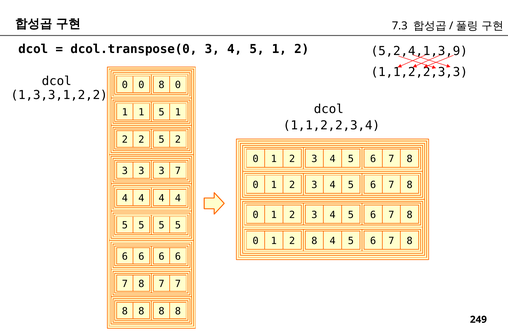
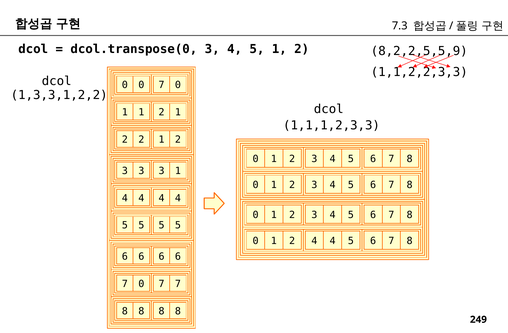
5,2,4,1,3,9: 5,2,4,1,3,9 -> 8,2,2,5,5,9
0 0 8: 8 -> 7
1 1 5: 5 -> 2
1,1,2,2,3,4: 1,1,2,2,3,4 -> 1,1,1,2,3,3
2 2 5: 5 -> 1
3 7: 7 -> 1
2 8: 8 -> 4
8 at (141, 284): 8 -> 0
